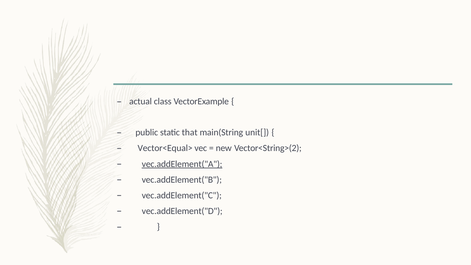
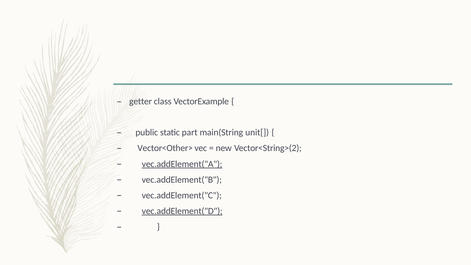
actual: actual -> getter
that: that -> part
Vector<Equal>: Vector<Equal> -> Vector<Other>
vec.addElement("D underline: none -> present
